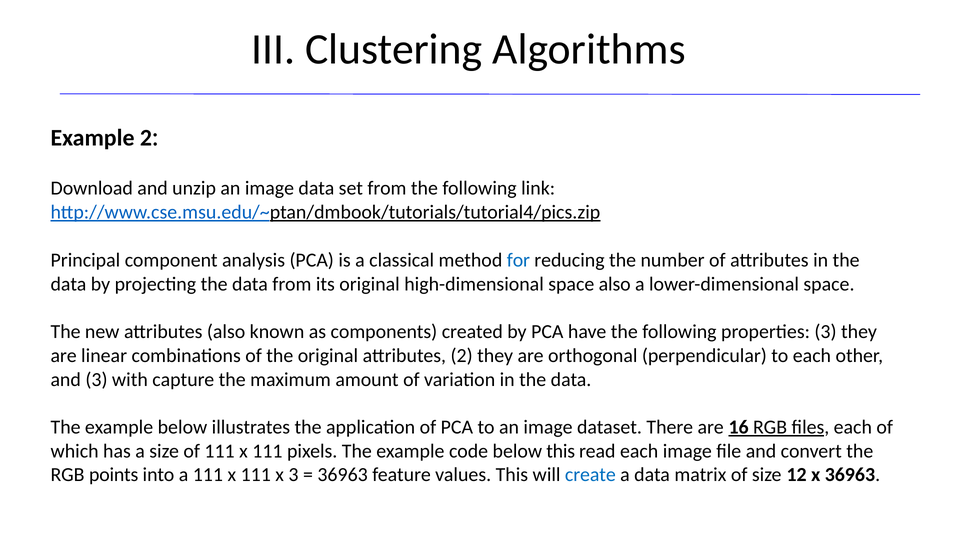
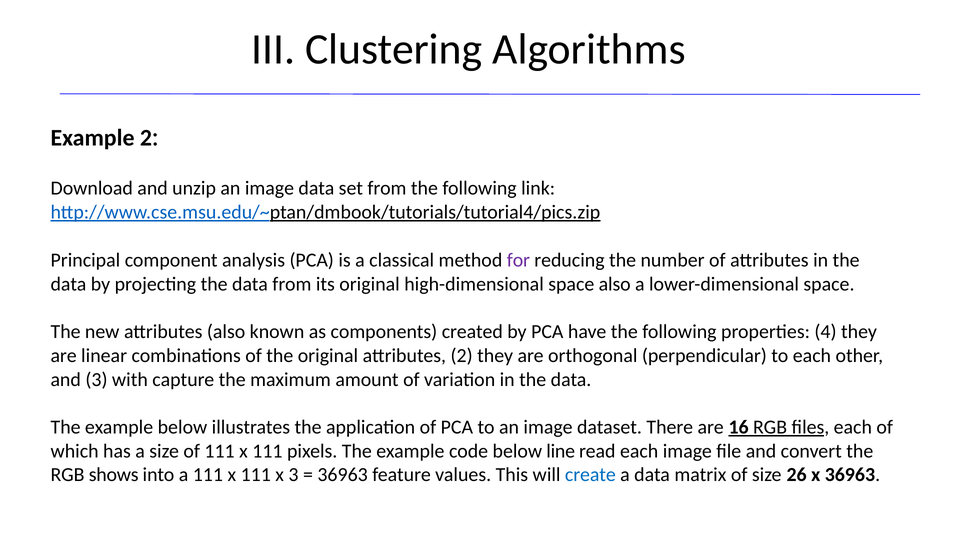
for colour: blue -> purple
properties 3: 3 -> 4
below this: this -> line
points: points -> shows
12: 12 -> 26
